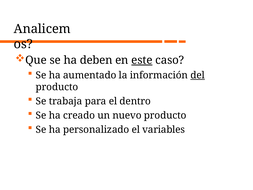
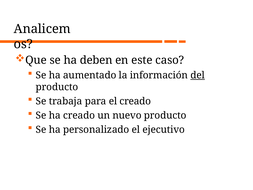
este underline: present -> none
el dentro: dentro -> creado
variables: variables -> ejecutivo
